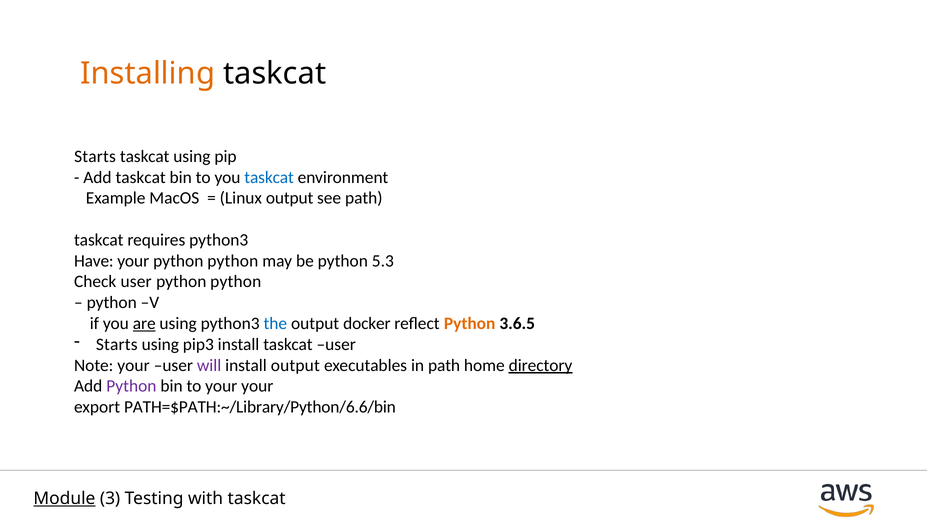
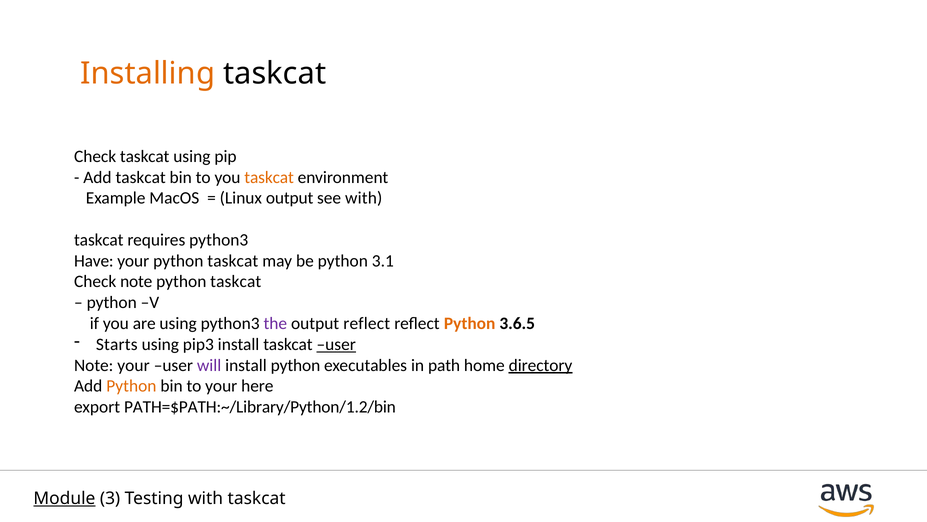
Starts at (95, 156): Starts -> Check
taskcat at (269, 177) colour: blue -> orange
see path: path -> with
your python python: python -> taskcat
5.3: 5.3 -> 3.1
Check user: user -> note
python at (236, 281): python -> taskcat
are underline: present -> none
the colour: blue -> purple
output docker: docker -> reflect
user at (336, 344) underline: none -> present
install output: output -> python
Python at (131, 386) colour: purple -> orange
your your: your -> here
PATH=$PATH:~/Library/Python/6.6/bin: PATH=$PATH:~/Library/Python/6.6/bin -> PATH=$PATH:~/Library/Python/1.2/bin
